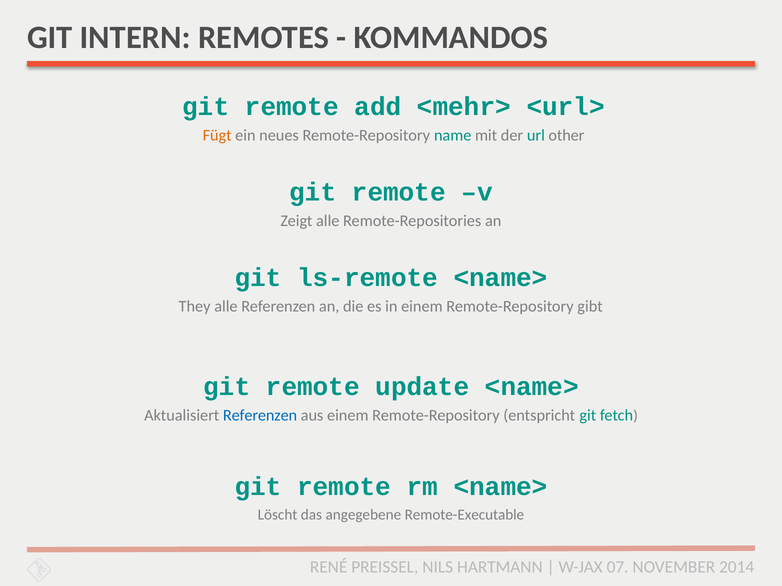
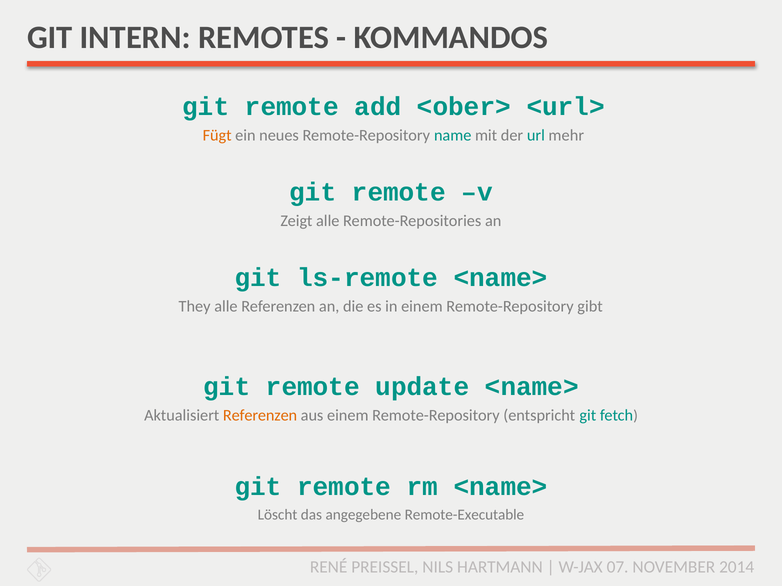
<mehr>: <mehr> -> <ober>
other: other -> mehr
Referenzen at (260, 416) colour: blue -> orange
